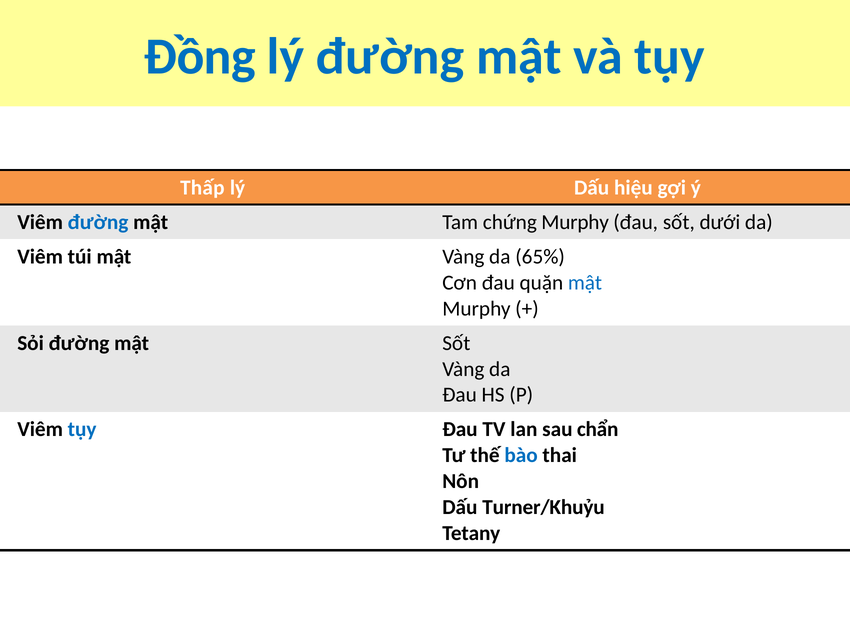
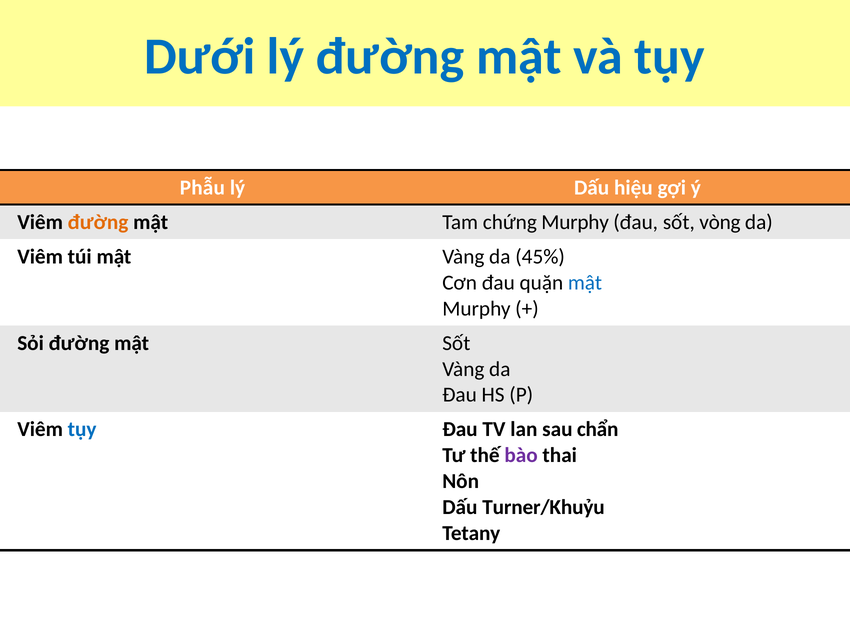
Đồng: Đồng -> Dưới
Thấp: Thấp -> Phẫu
đường at (98, 222) colour: blue -> orange
dưới: dưới -> vòng
65%: 65% -> 45%
bào colour: blue -> purple
